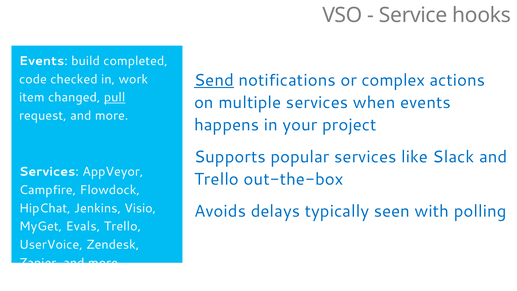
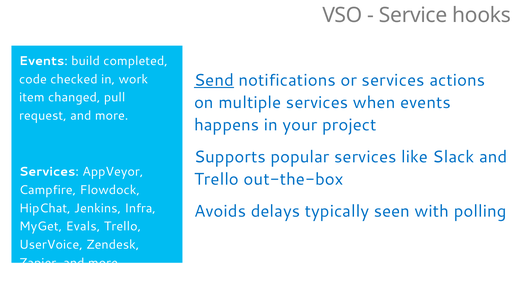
or complex: complex -> services
pull underline: present -> none
Visio: Visio -> Infra
